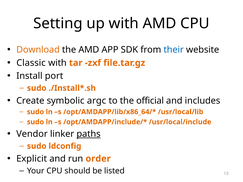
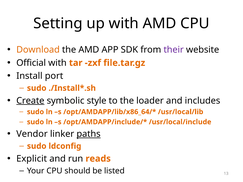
their colour: blue -> purple
Classic: Classic -> Official
Create underline: none -> present
argc: argc -> style
official: official -> loader
order: order -> reads
